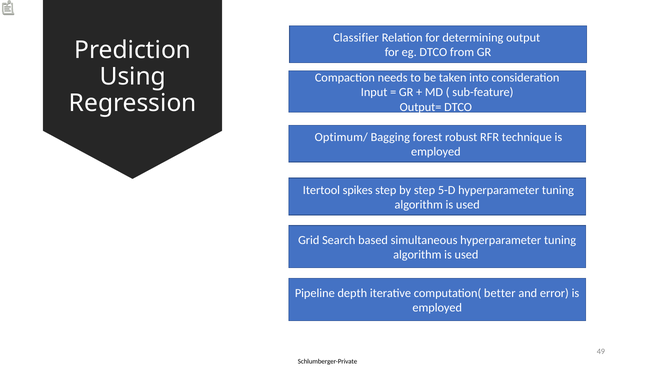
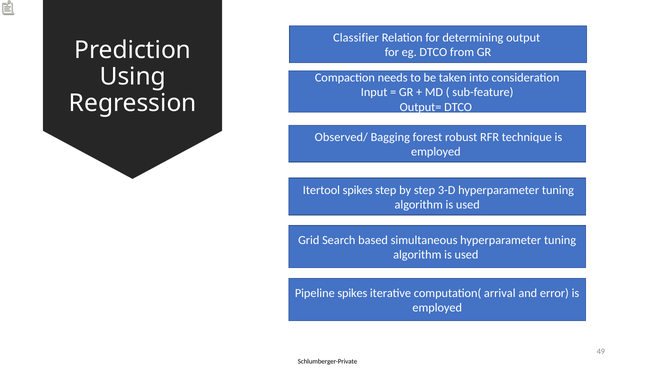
Optimum/: Optimum/ -> Observed/
5-D: 5-D -> 3-D
Pipeline depth: depth -> spikes
better: better -> arrival
